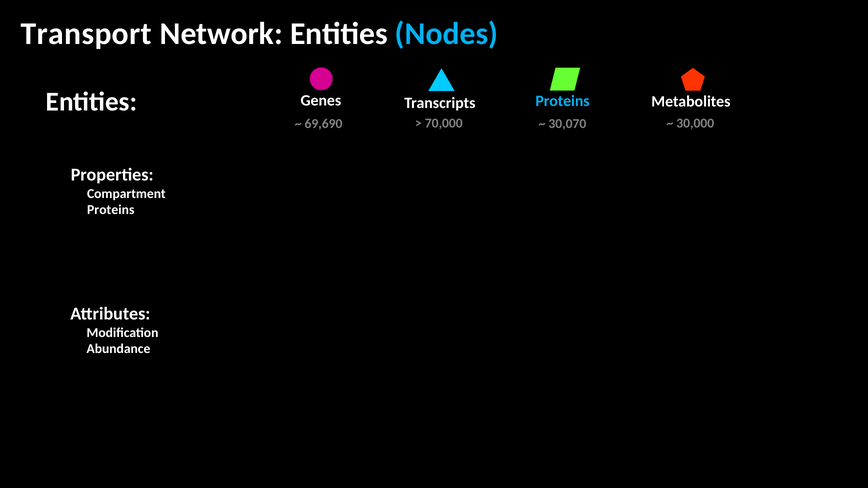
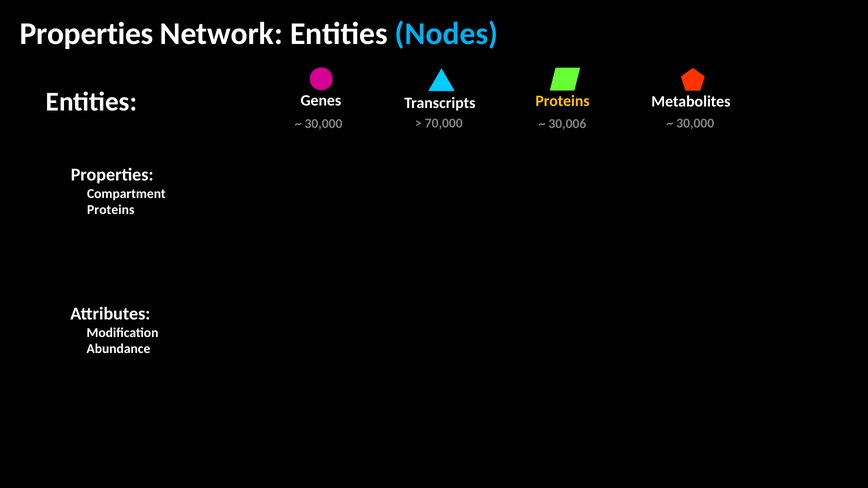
Transport at (86, 34): Transport -> Properties
Proteins at (563, 101) colour: light blue -> yellow
30,070: 30,070 -> 30,006
69,690 at (324, 124): 69,690 -> 30,000
